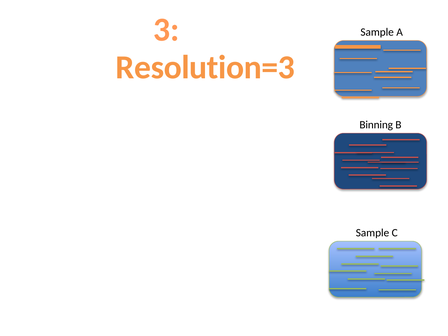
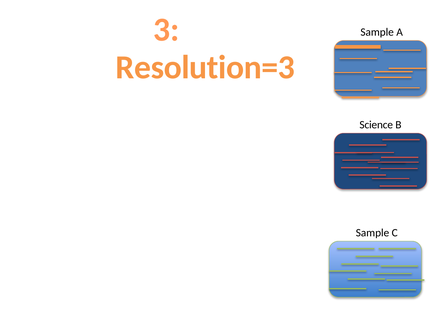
Binning: Binning -> Science
